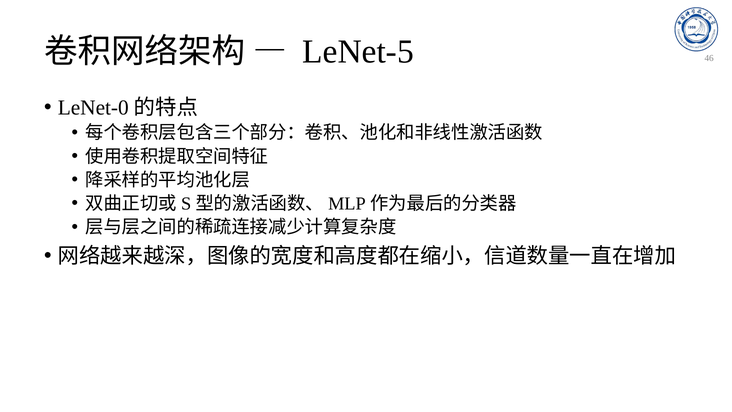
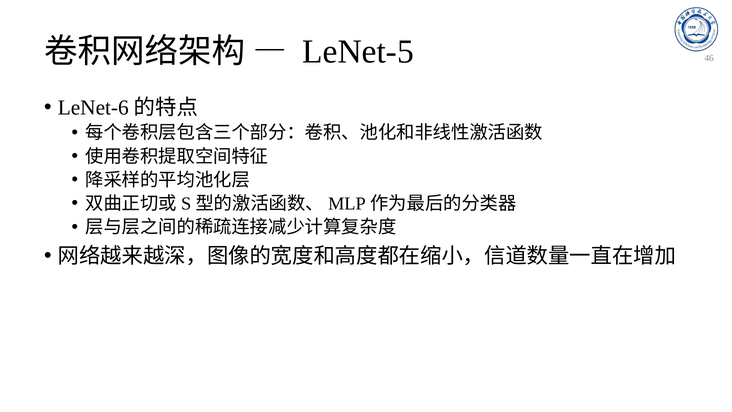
LeNet-0: LeNet-0 -> LeNet-6
